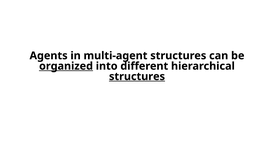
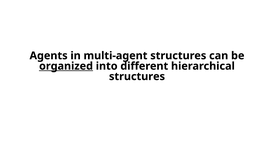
structures at (137, 77) underline: present -> none
